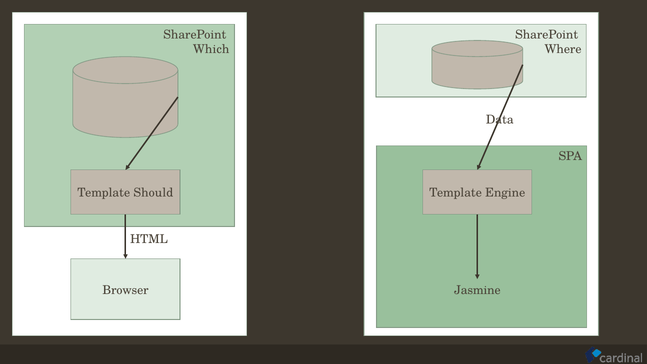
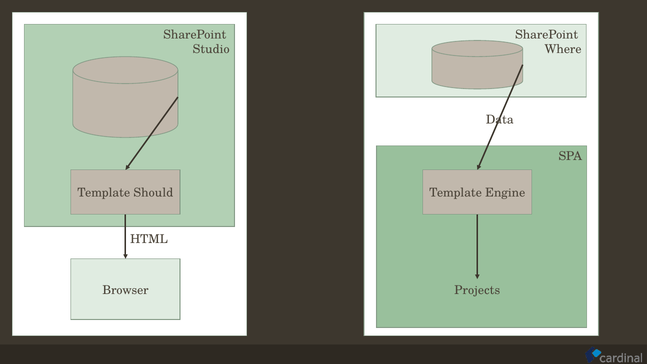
Which: Which -> Studio
Jasmine: Jasmine -> Projects
